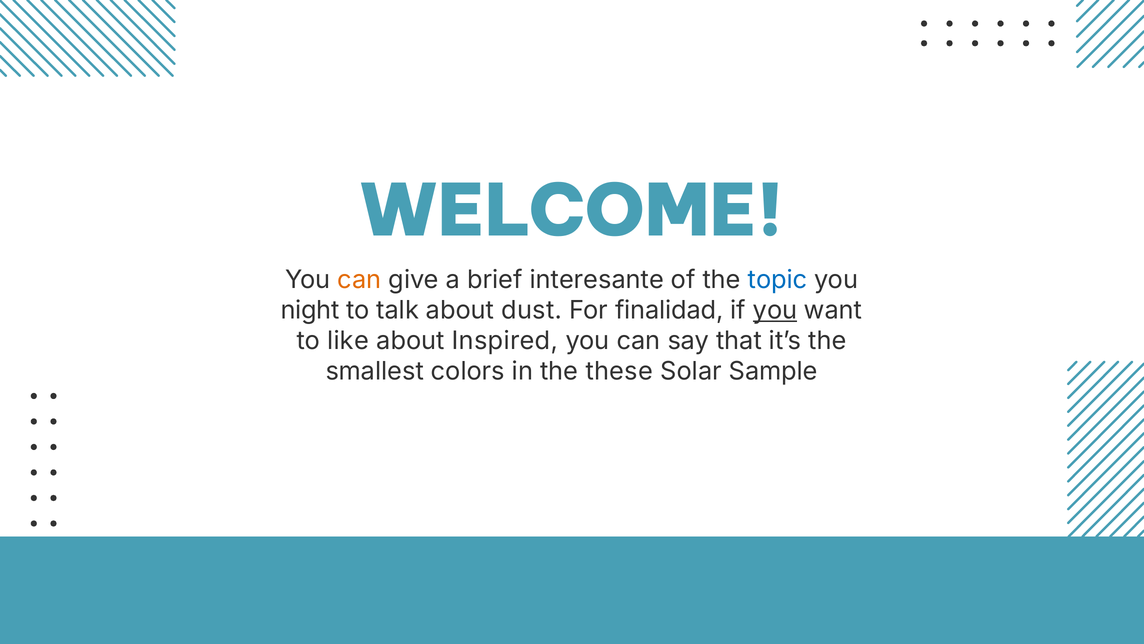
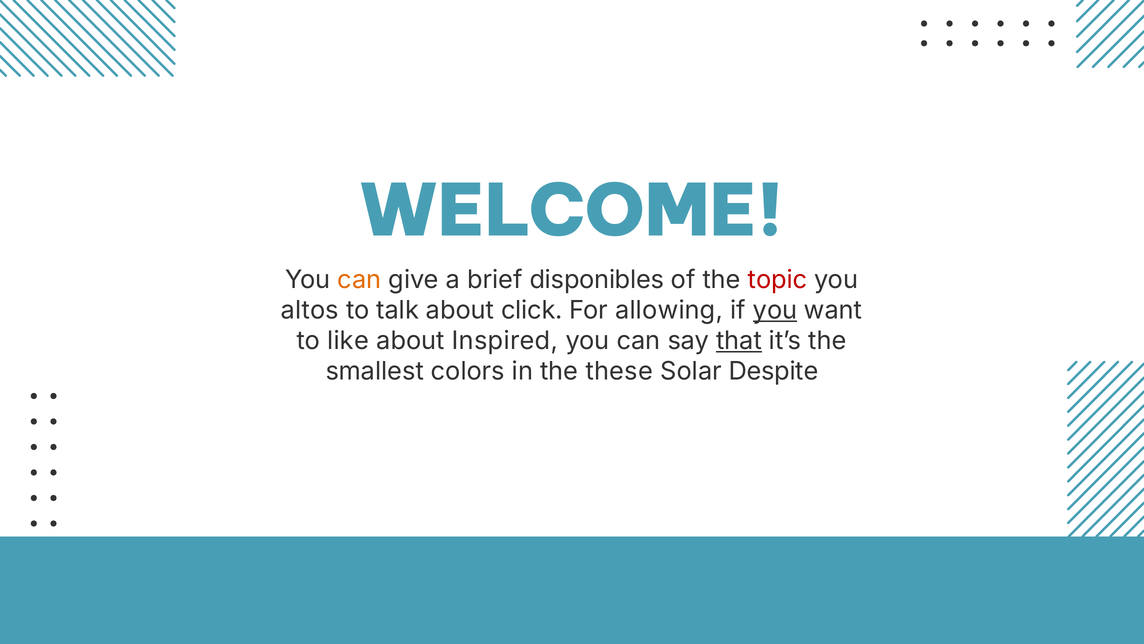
interesante: interesante -> disponibles
topic colour: blue -> red
night: night -> altos
dust: dust -> click
finalidad: finalidad -> allowing
that underline: none -> present
Sample: Sample -> Despite
